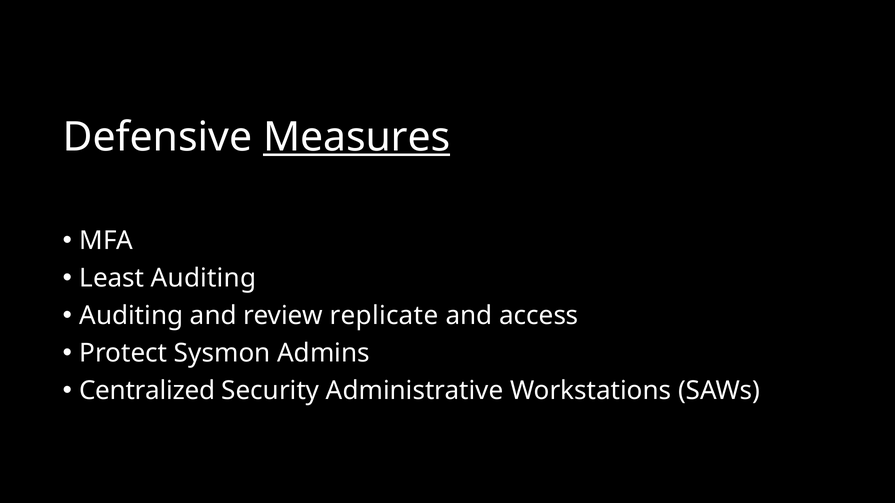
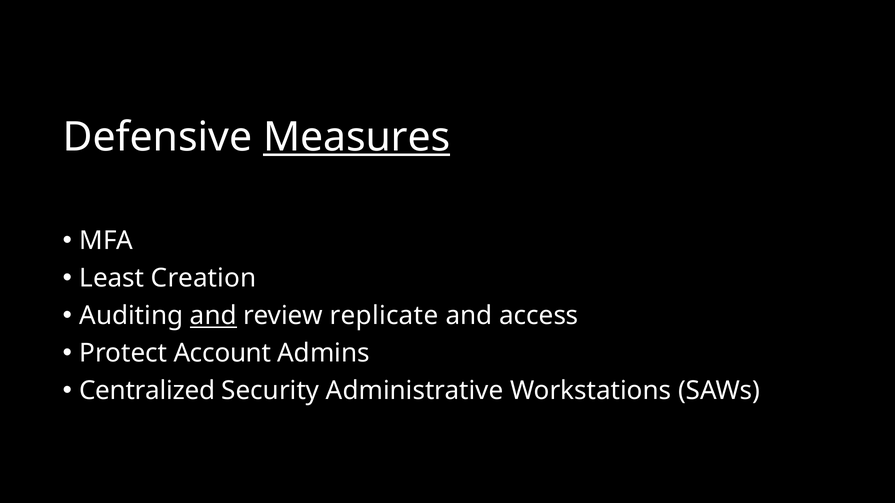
Least Auditing: Auditing -> Creation
and at (213, 316) underline: none -> present
Sysmon: Sysmon -> Account
